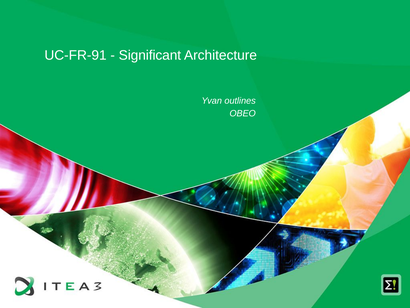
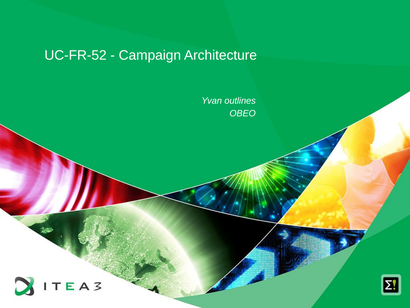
UC-FR-91: UC-FR-91 -> UC-FR-52
Significant: Significant -> Campaign
